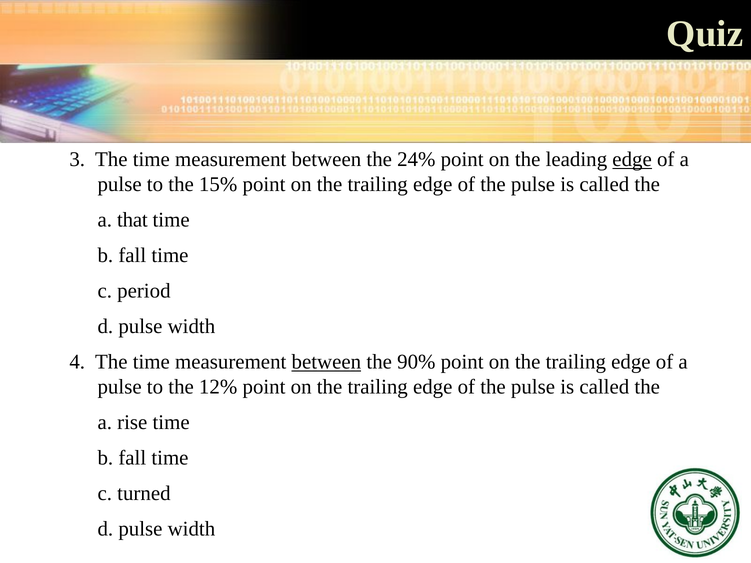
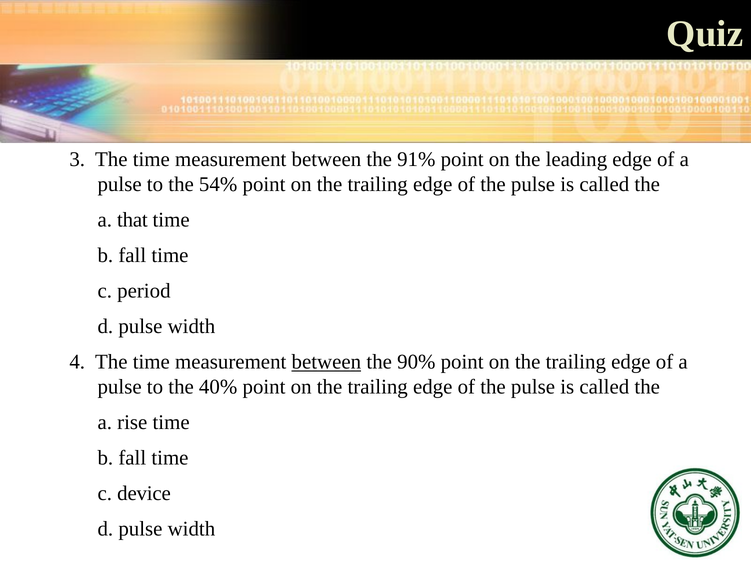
24%: 24% -> 91%
edge at (632, 160) underline: present -> none
15%: 15% -> 54%
12%: 12% -> 40%
turned: turned -> device
